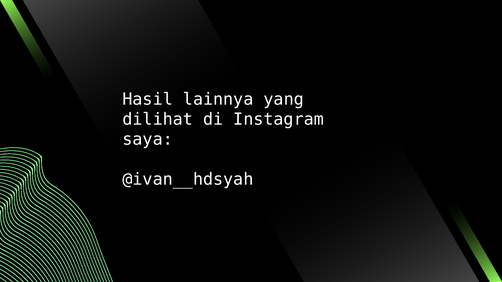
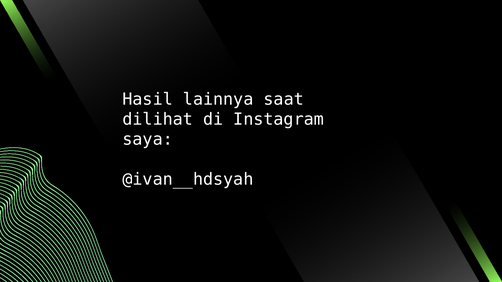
yang: yang -> saat
